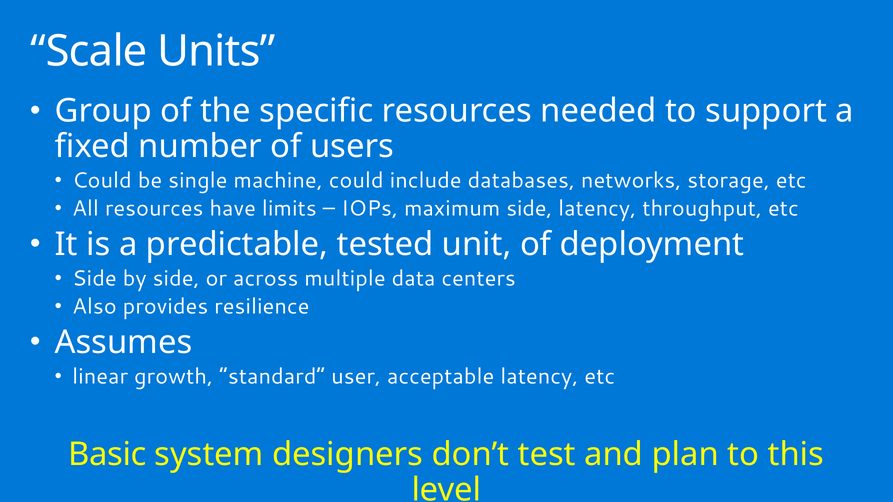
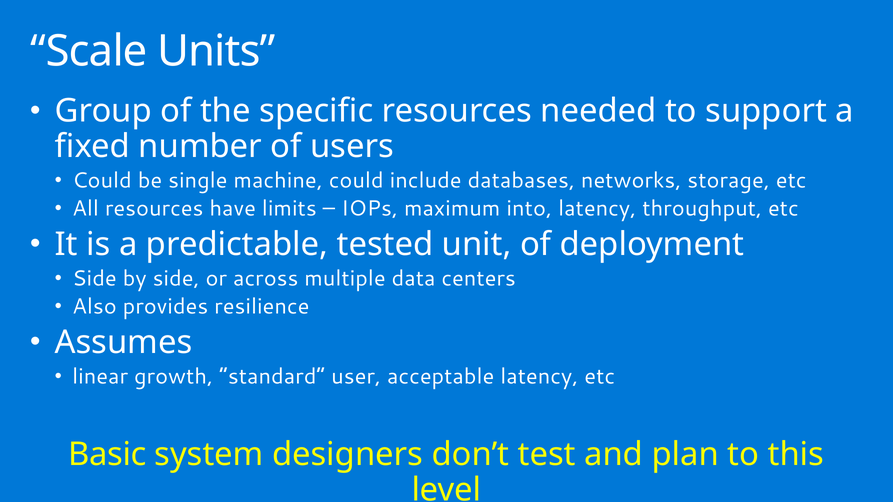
maximum side: side -> into
